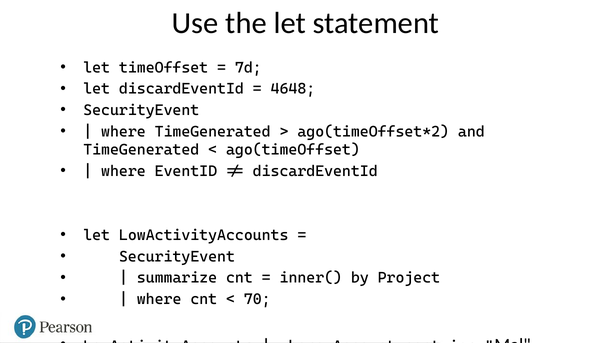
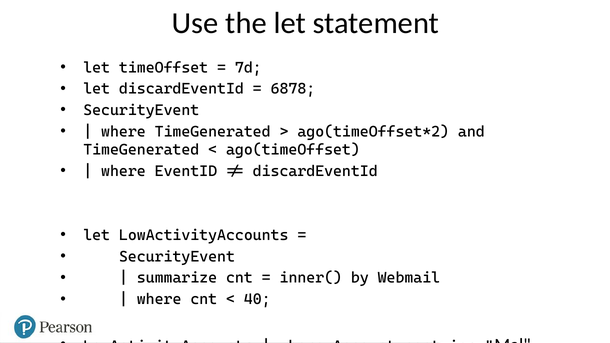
4648: 4648 -> 6878
Project: Project -> Webmail
70: 70 -> 40
